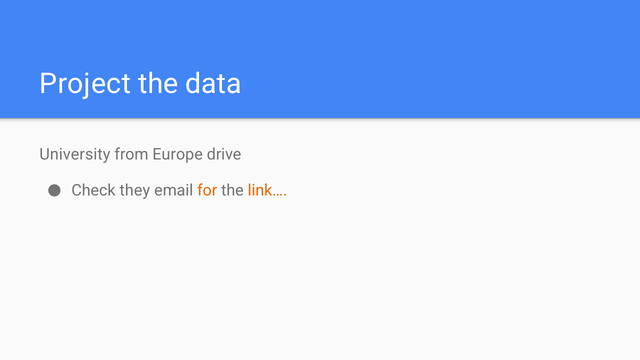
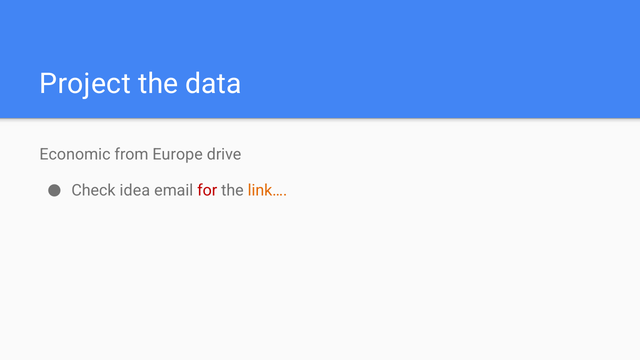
University: University -> Economic
they: they -> idea
for colour: orange -> red
